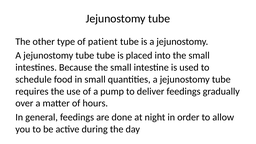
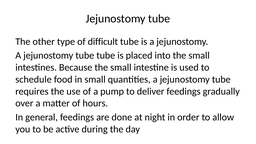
patient: patient -> difficult
